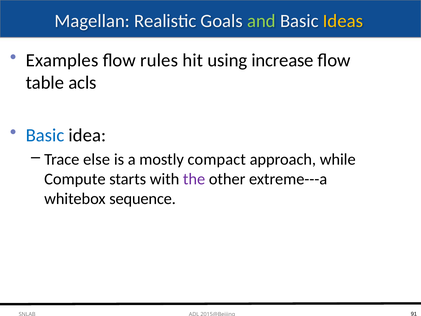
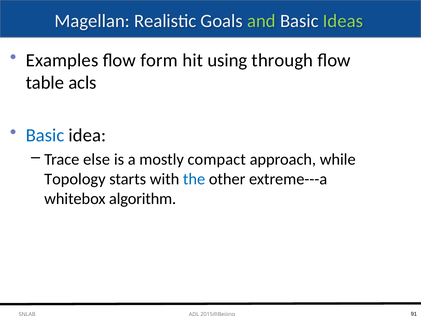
Ideas colour: yellow -> light green
rules: rules -> form
increase: increase -> through
Compute: Compute -> Topology
the colour: purple -> blue
sequence: sequence -> algorithm
